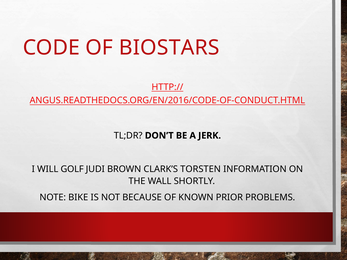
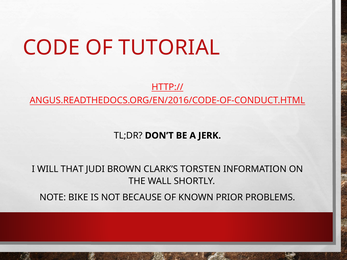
BIOSTARS: BIOSTARS -> TUTORIAL
GOLF: GOLF -> THAT
